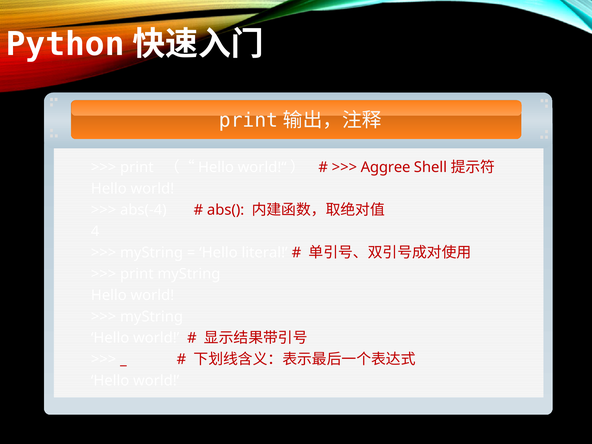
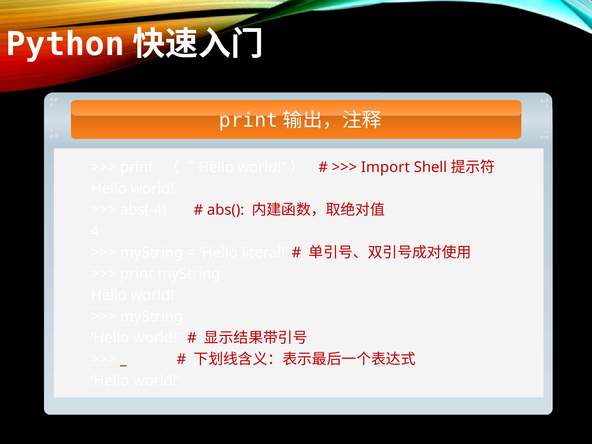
Aggree: Aggree -> Import
